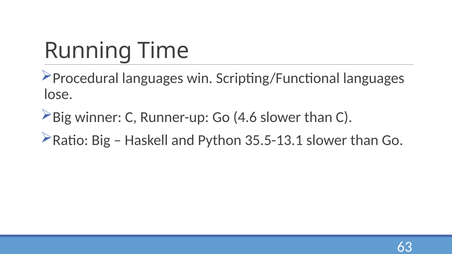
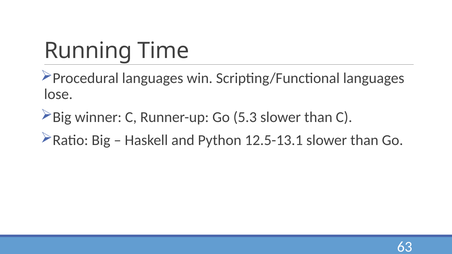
4.6: 4.6 -> 5.3
35.5-13.1: 35.5-13.1 -> 12.5-13.1
